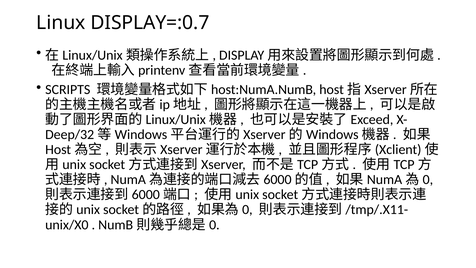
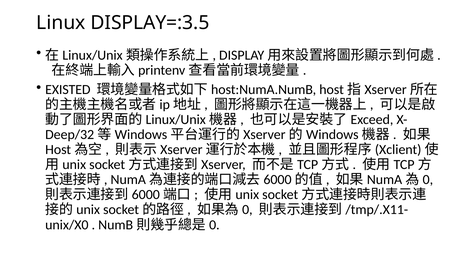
DISPLAY=:0.7: DISPLAY=:0.7 -> DISPLAY=:3.5
SCRIPTS: SCRIPTS -> EXISTED
